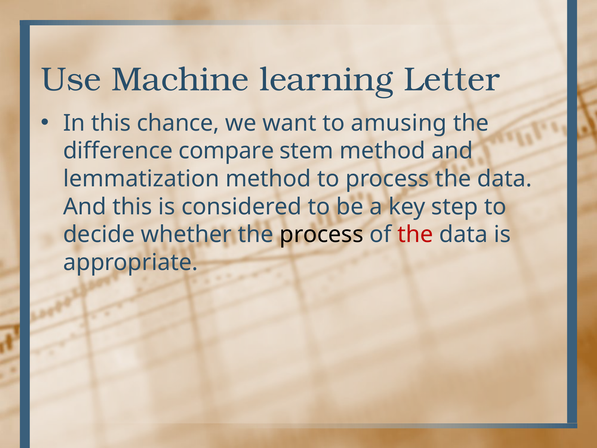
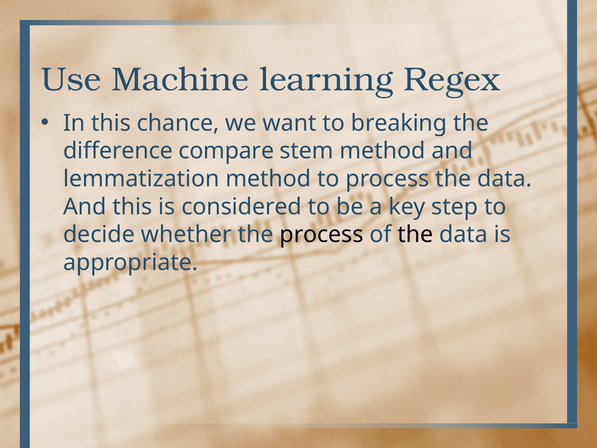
Letter: Letter -> Regex
amusing: amusing -> breaking
the at (415, 234) colour: red -> black
